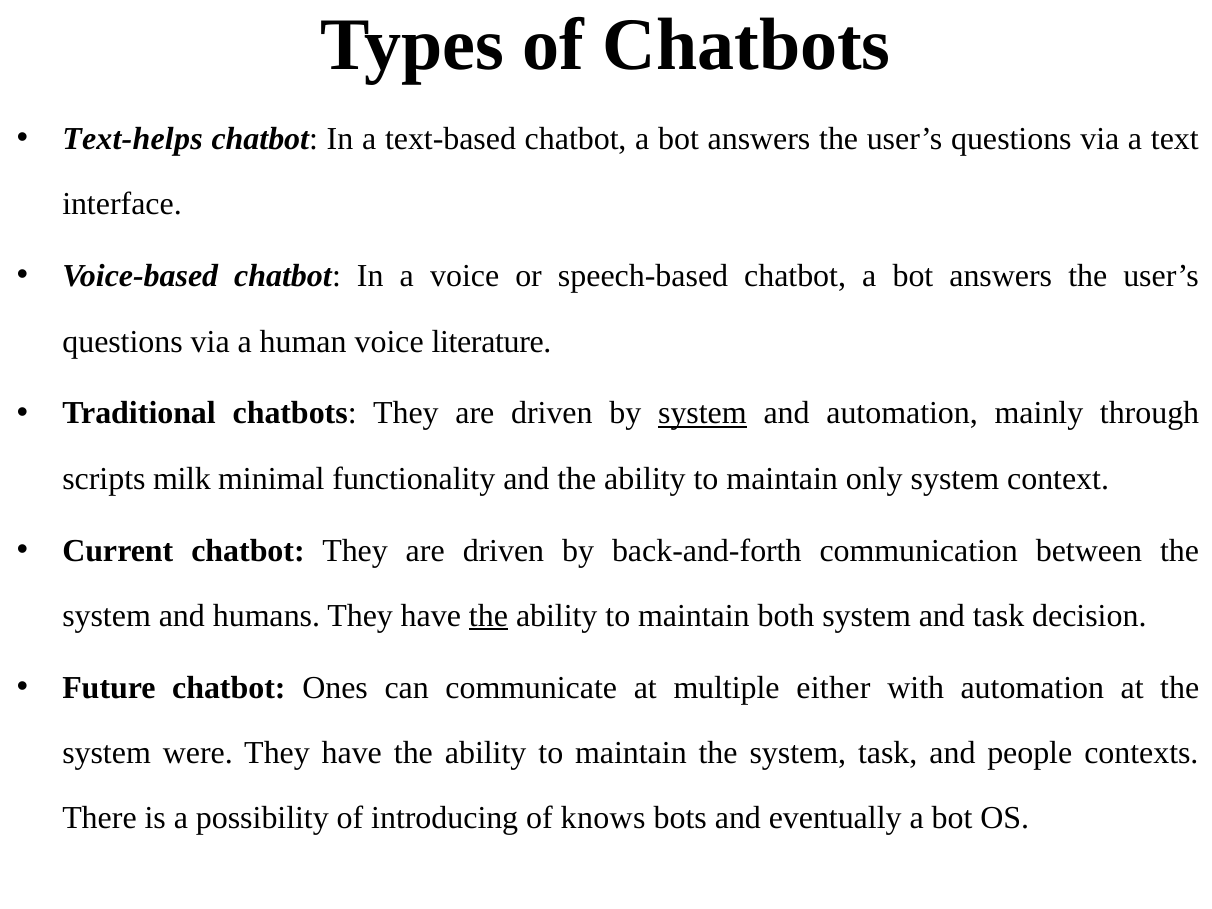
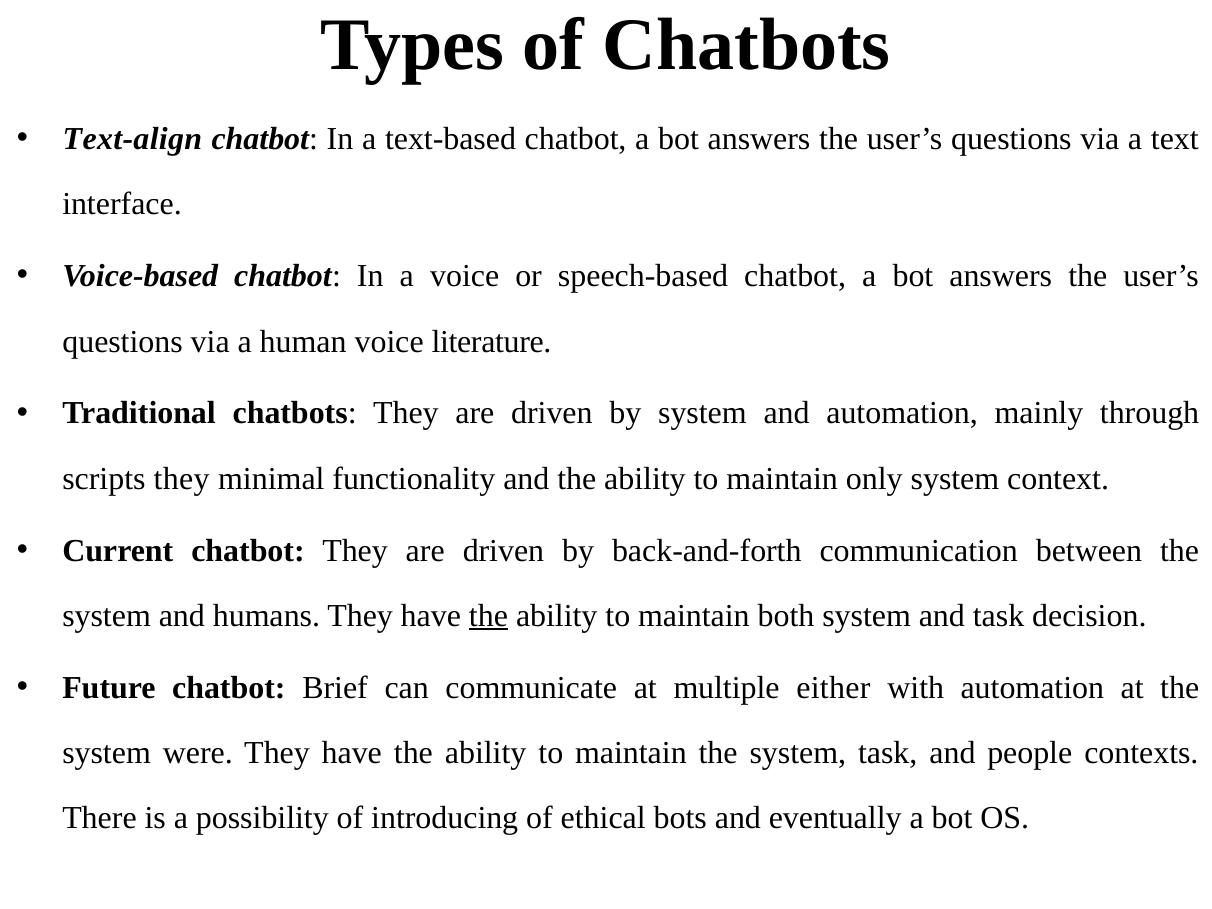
Text-helps: Text-helps -> Text-align
system at (702, 413) underline: present -> none
scripts milk: milk -> they
Ones: Ones -> Brief
knows: knows -> ethical
